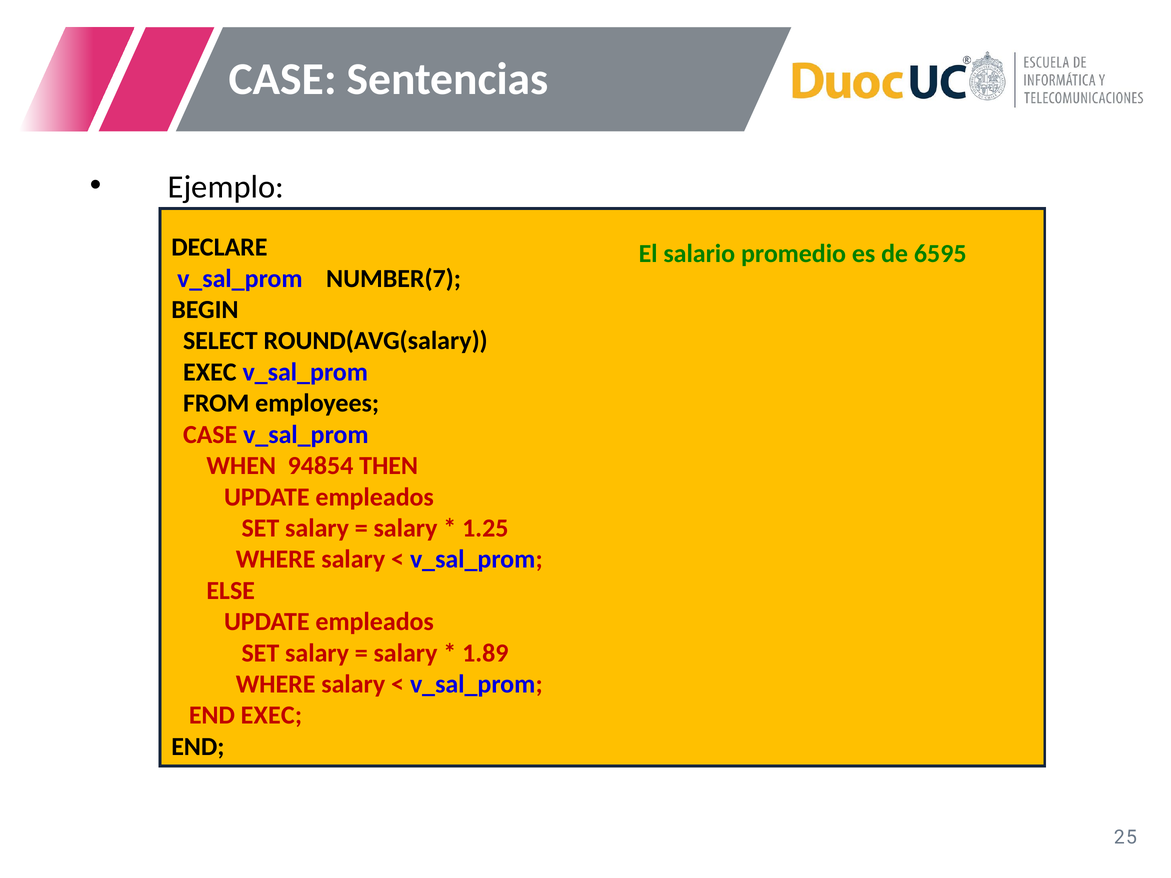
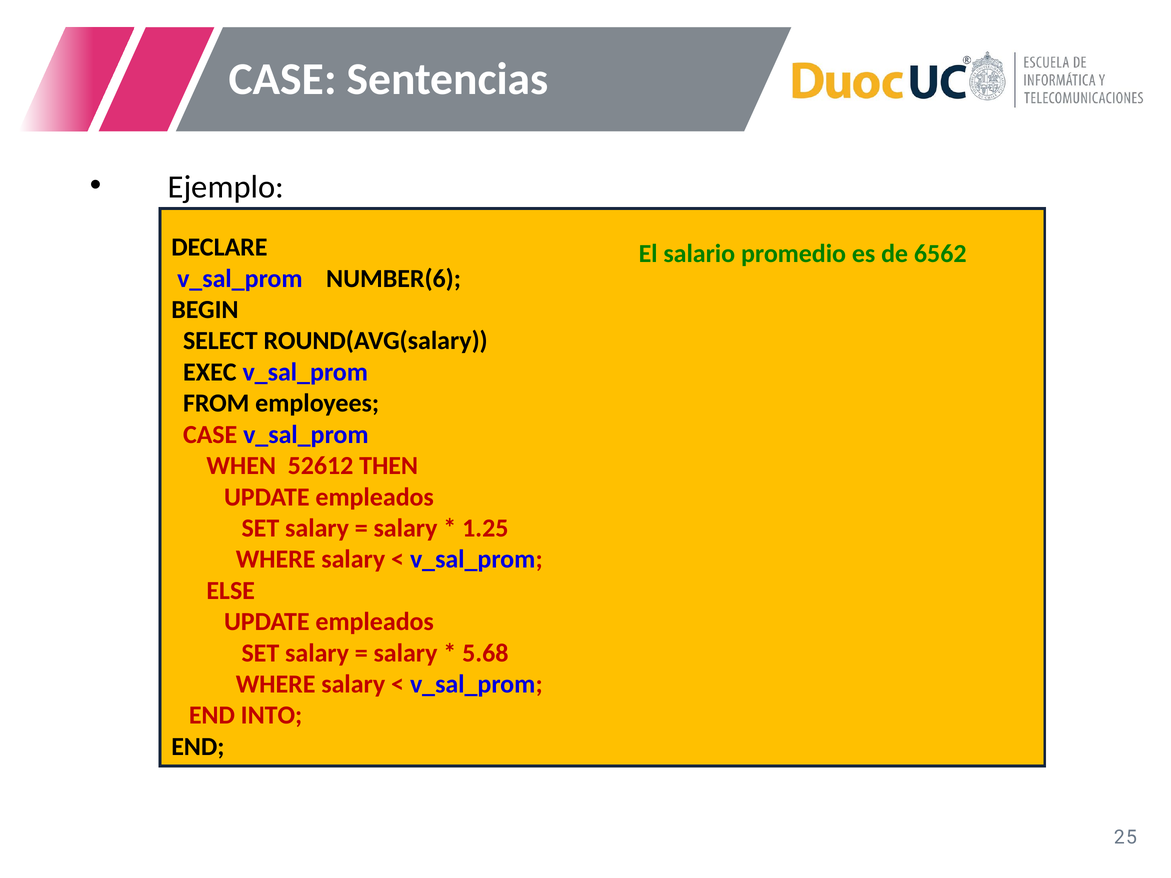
6595: 6595 -> 6562
NUMBER(7: NUMBER(7 -> NUMBER(6
94854: 94854 -> 52612
1.89: 1.89 -> 5.68
END EXEC: EXEC -> INTO
